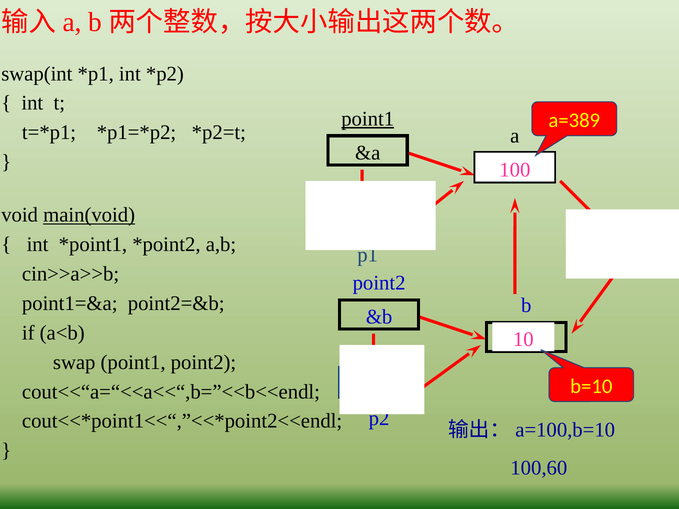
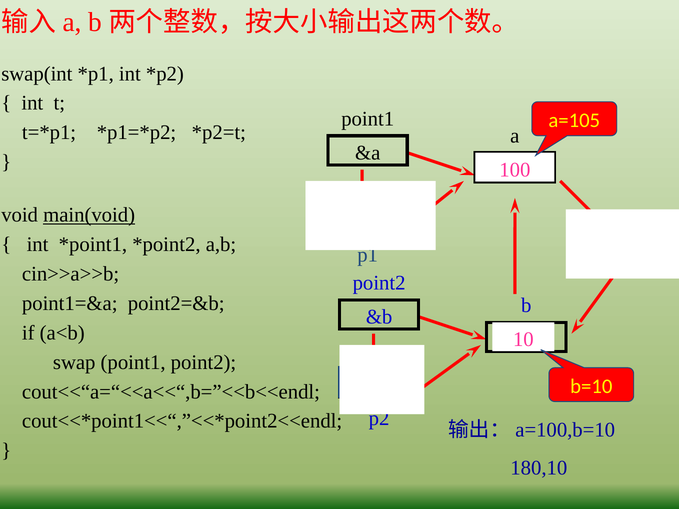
point1 at (368, 119) underline: present -> none
a=389: a=389 -> a=105
100,60: 100,60 -> 180,10
